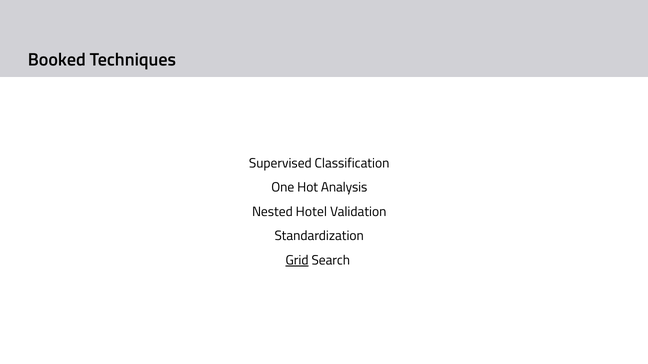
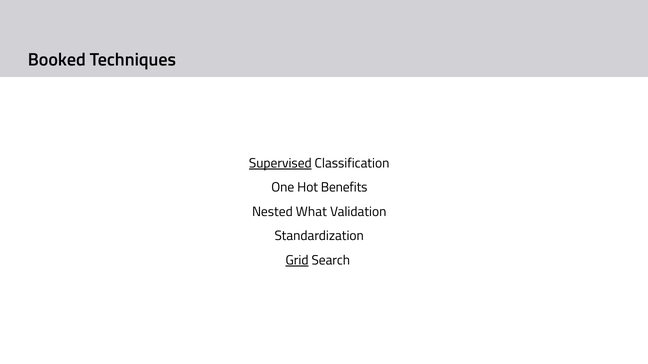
Supervised underline: none -> present
Analysis: Analysis -> Benefits
Hotel: Hotel -> What
